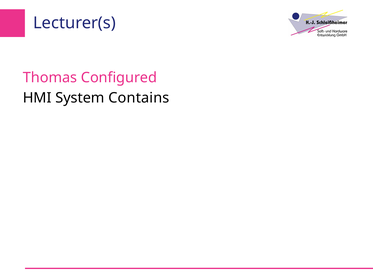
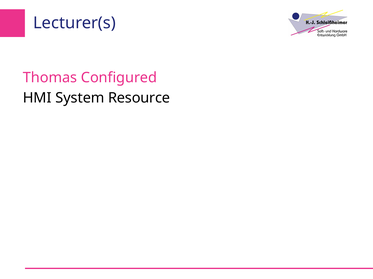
Contains: Contains -> Resource
